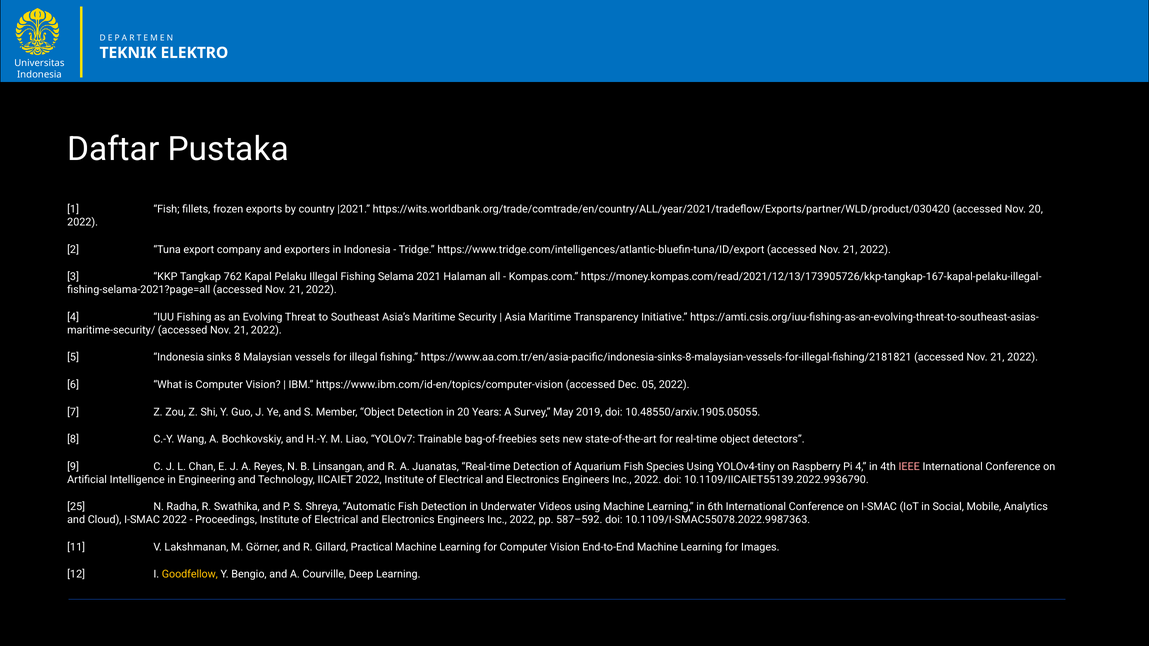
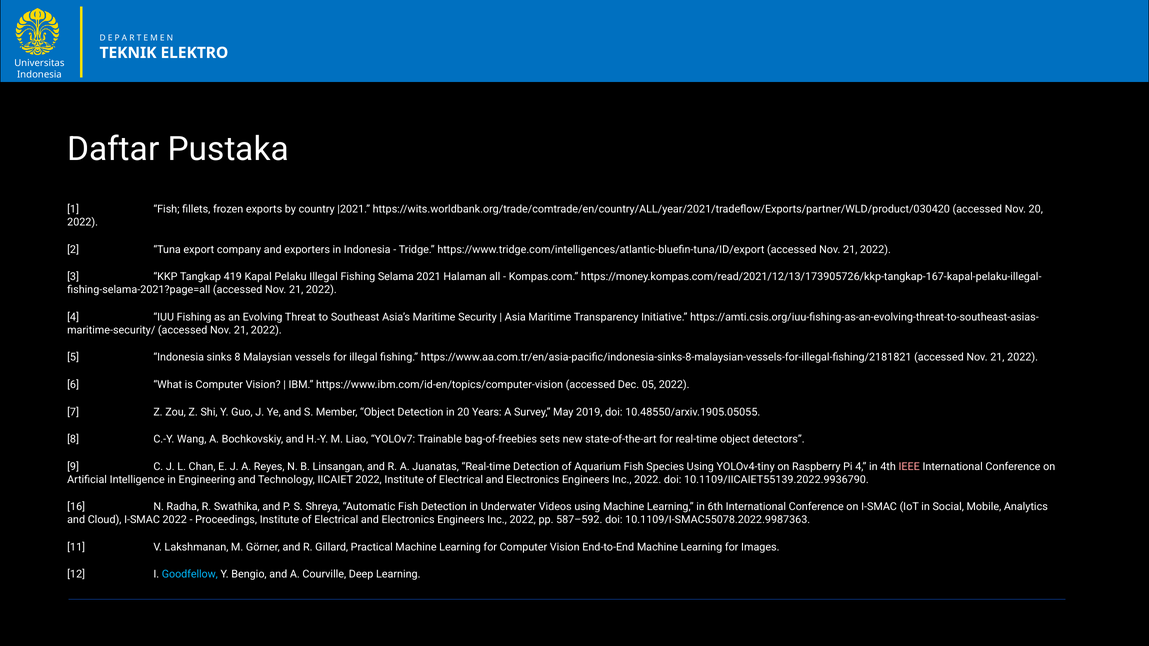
762: 762 -> 419
25: 25 -> 16
Goodfellow colour: yellow -> light blue
